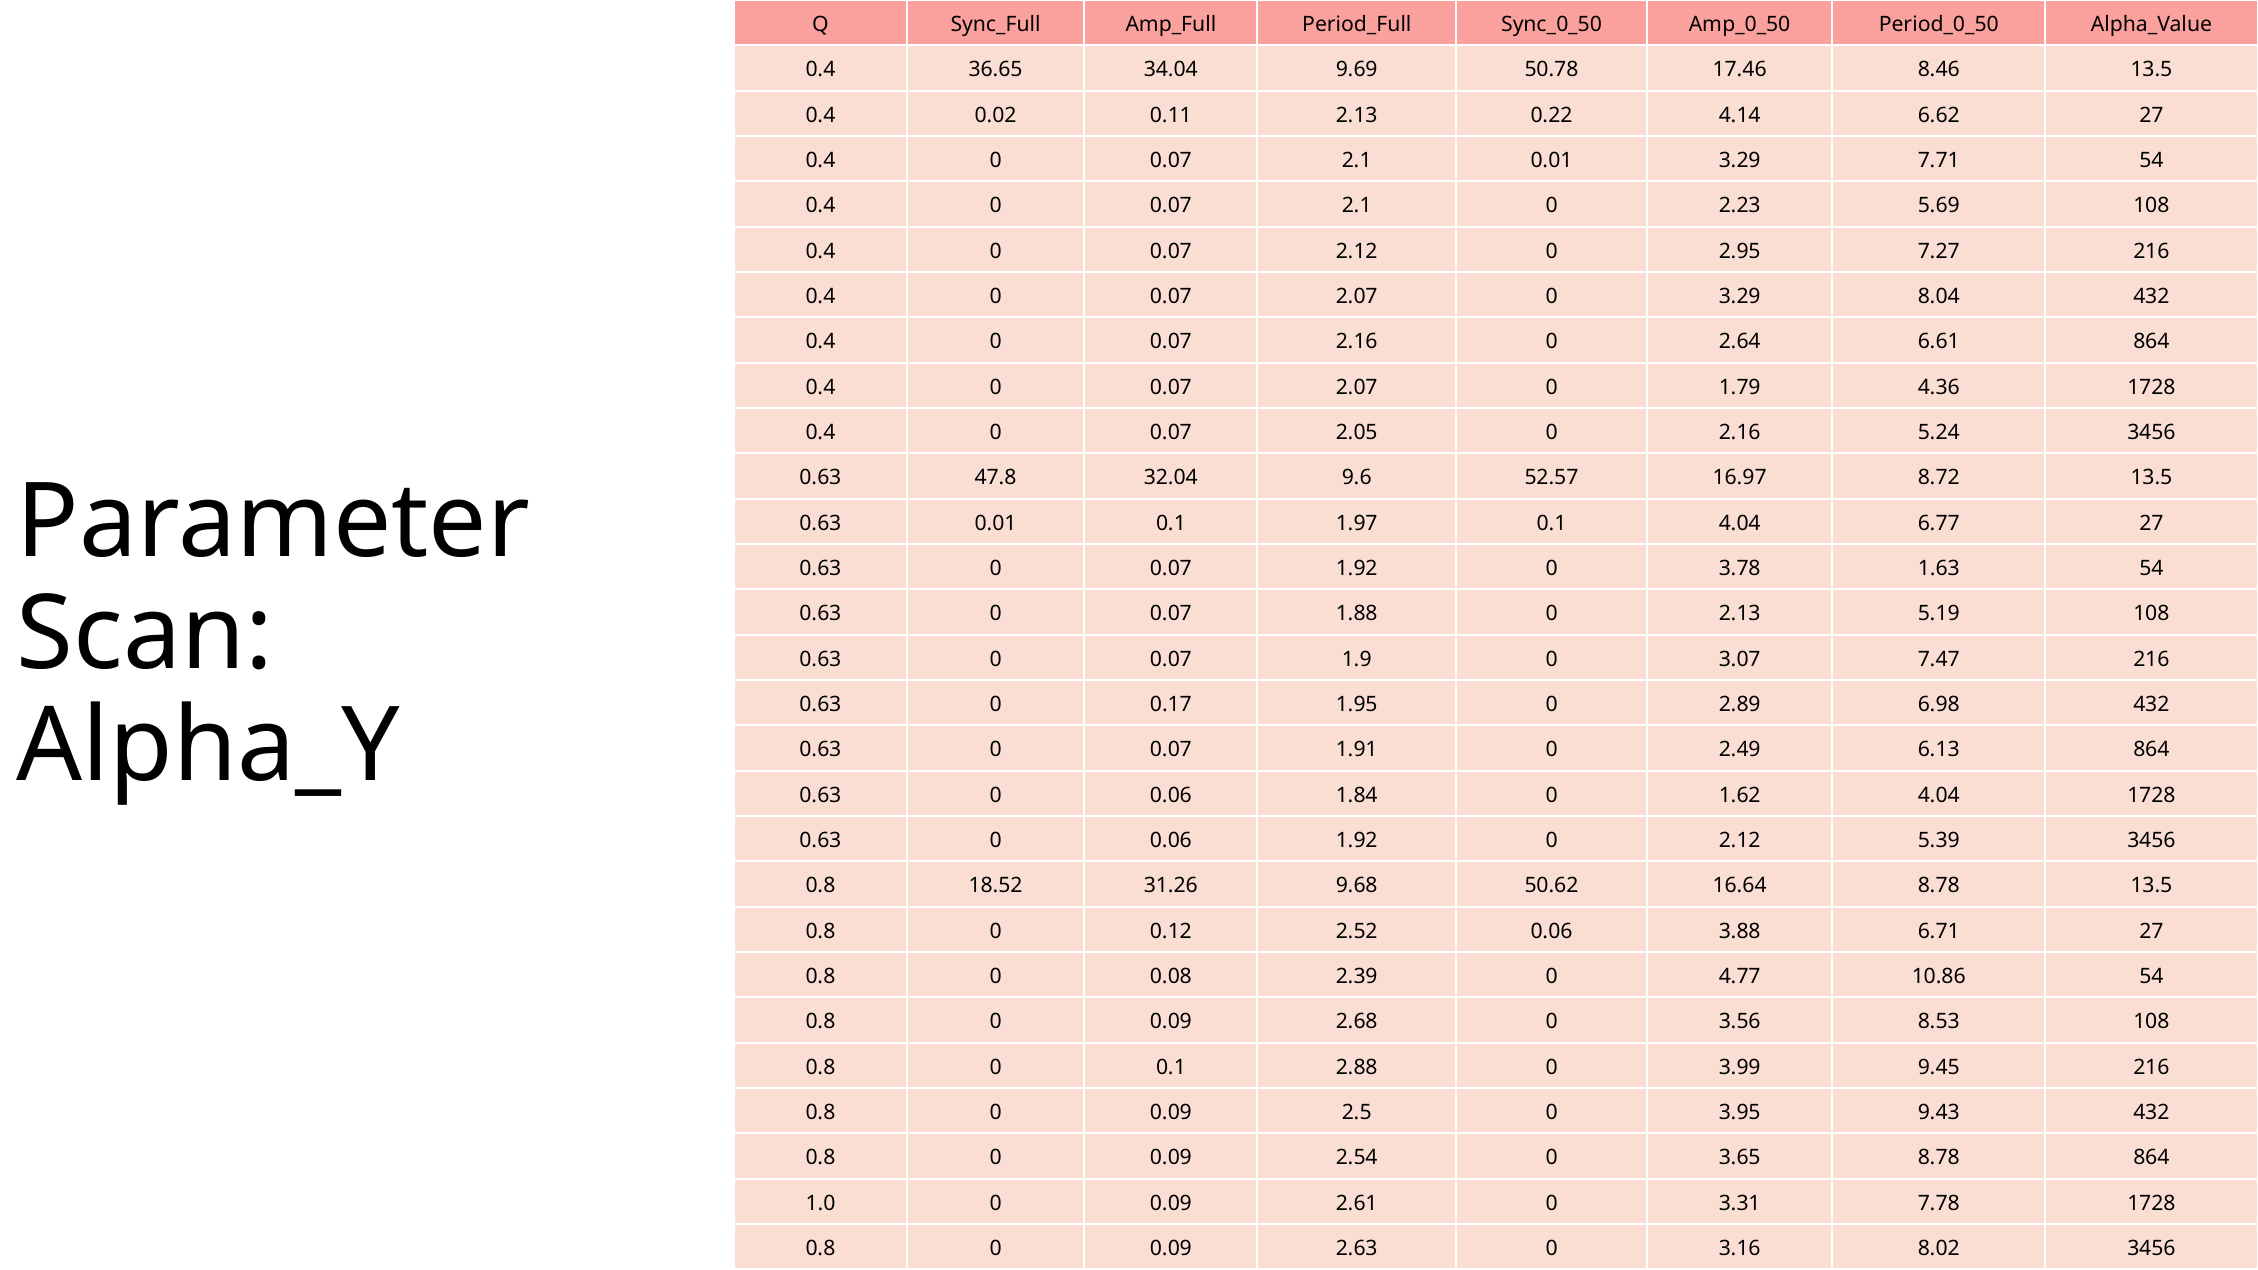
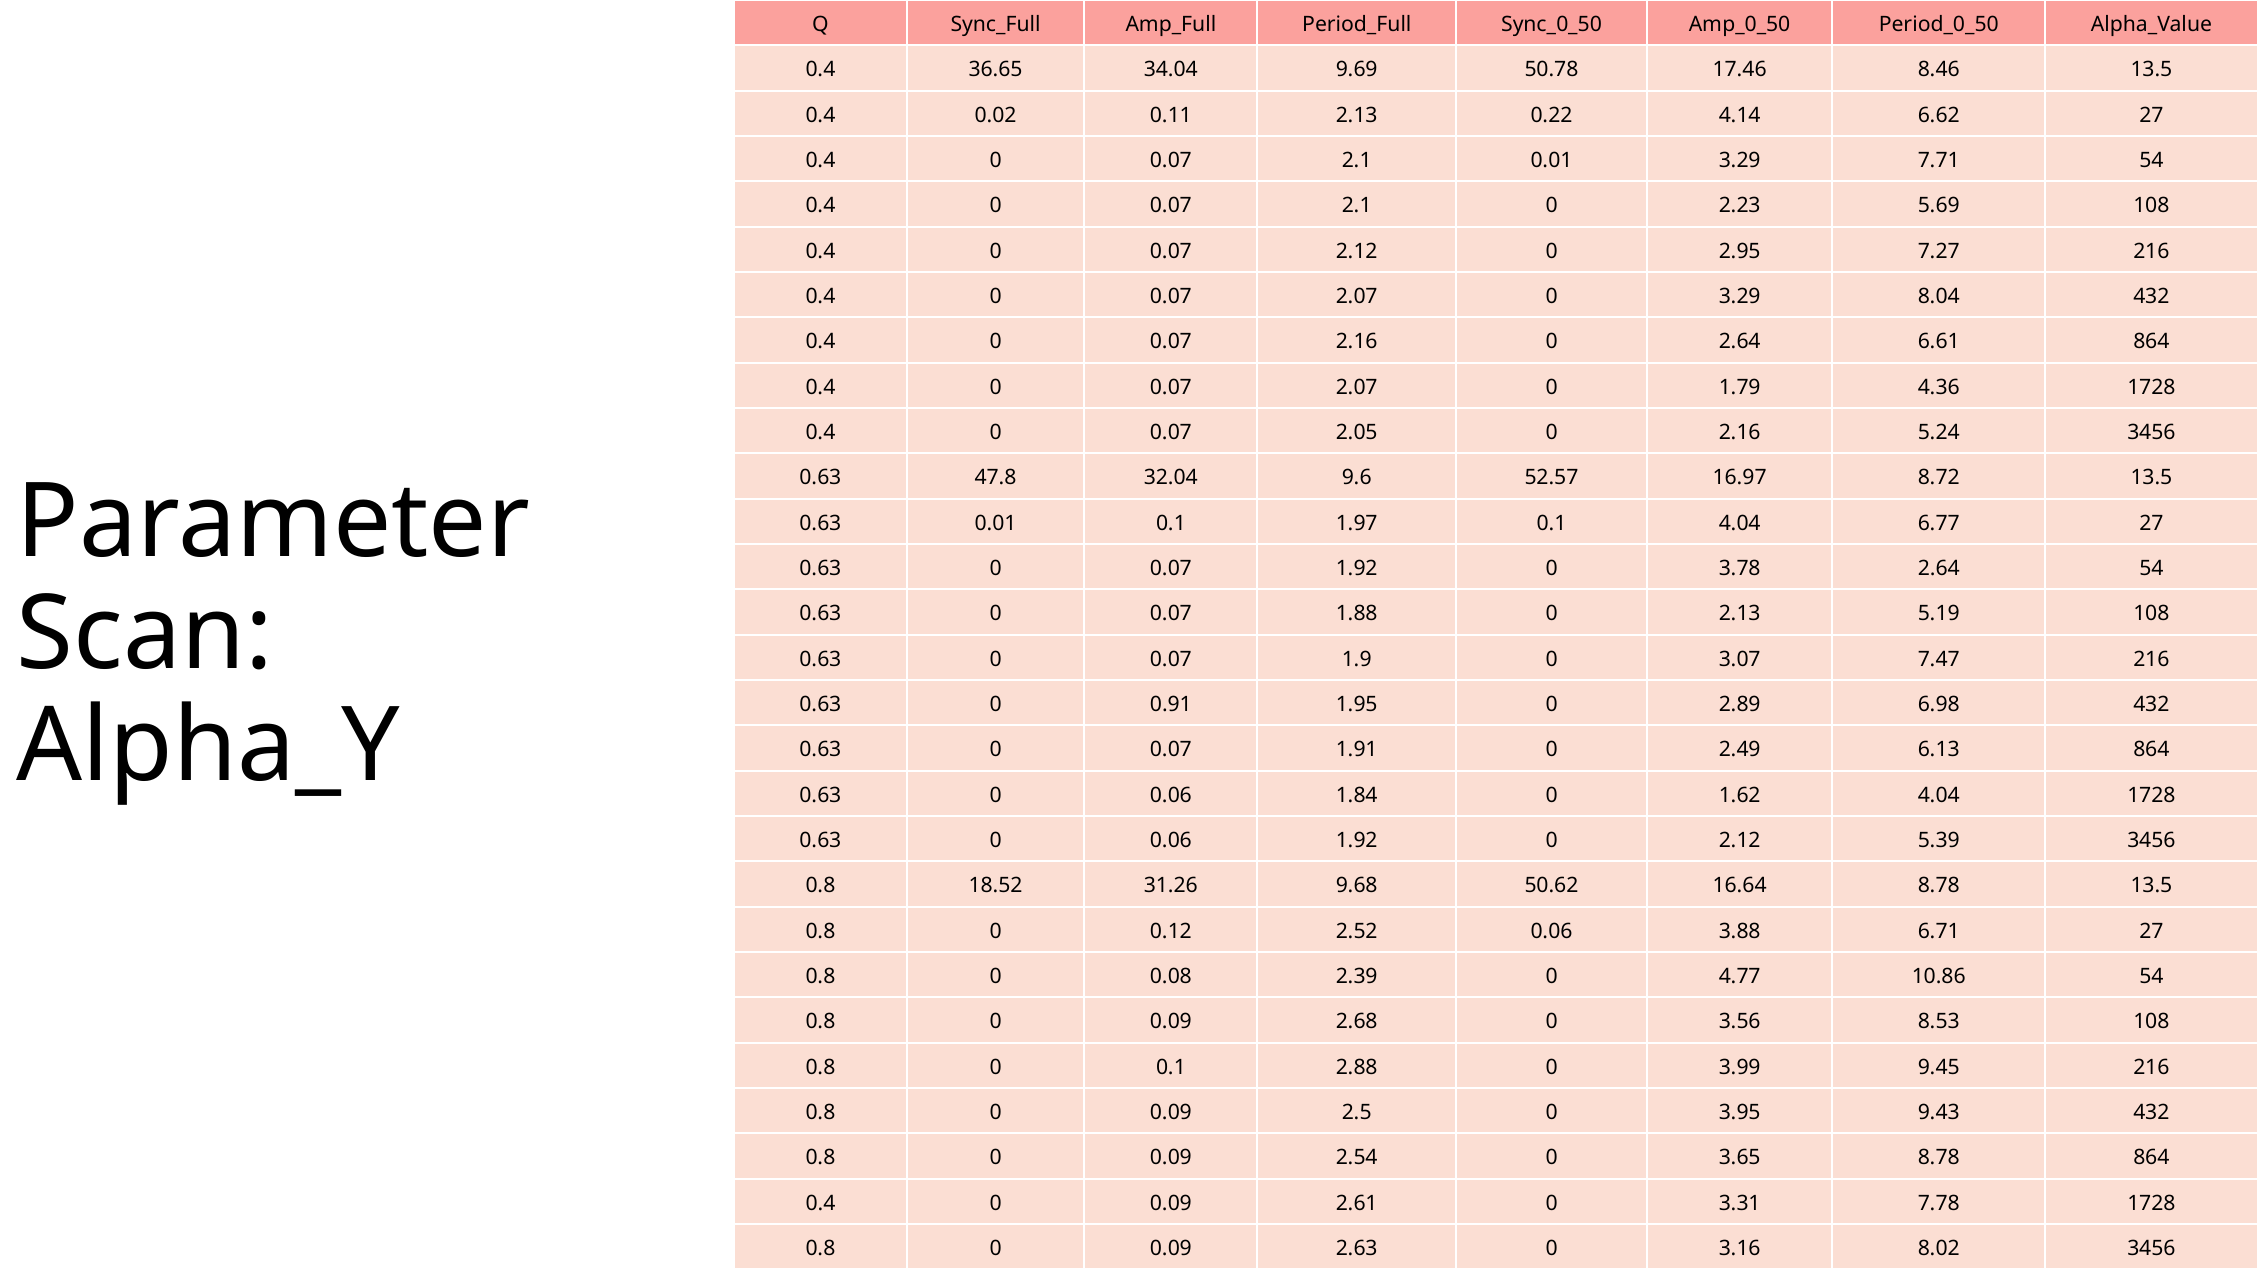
3.78 1.63: 1.63 -> 2.64
0.17: 0.17 -> 0.91
1.0 at (821, 1203): 1.0 -> 0.4
